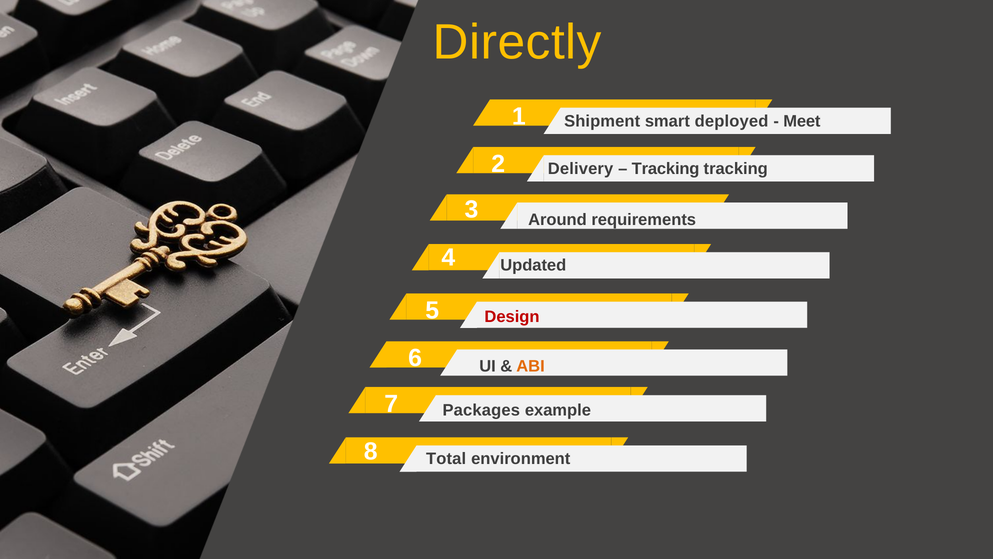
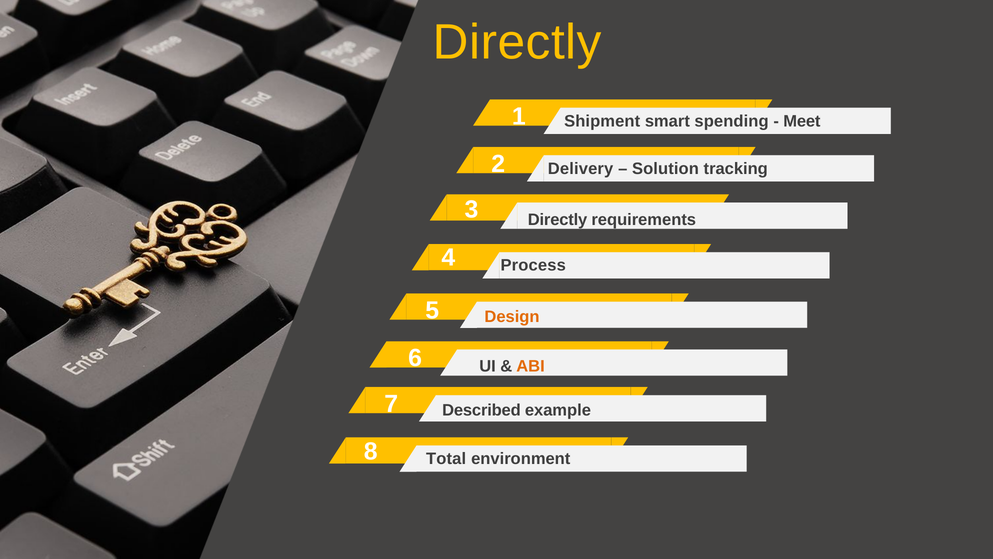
deployed: deployed -> spending
Tracking at (666, 169): Tracking -> Solution
3 Around: Around -> Directly
Updated: Updated -> Process
Design colour: red -> orange
Packages: Packages -> Described
